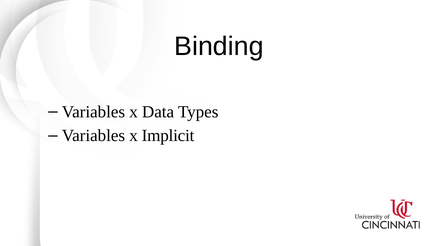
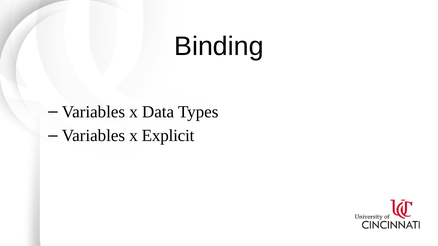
Implicit: Implicit -> Explicit
